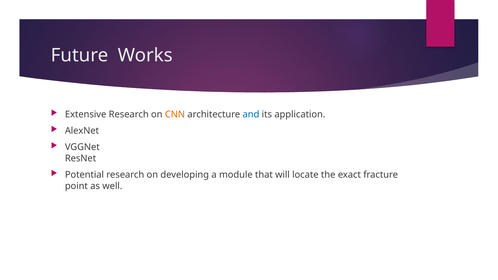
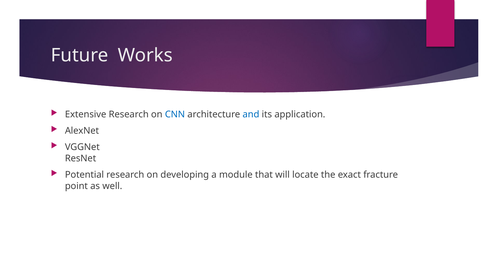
CNN colour: orange -> blue
